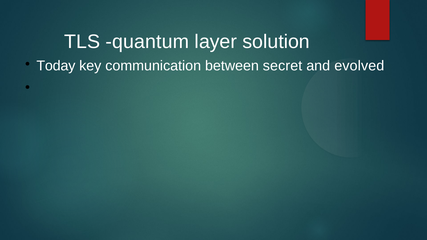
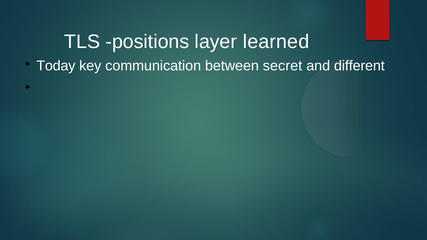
quantum: quantum -> positions
solution: solution -> learned
evolved: evolved -> different
